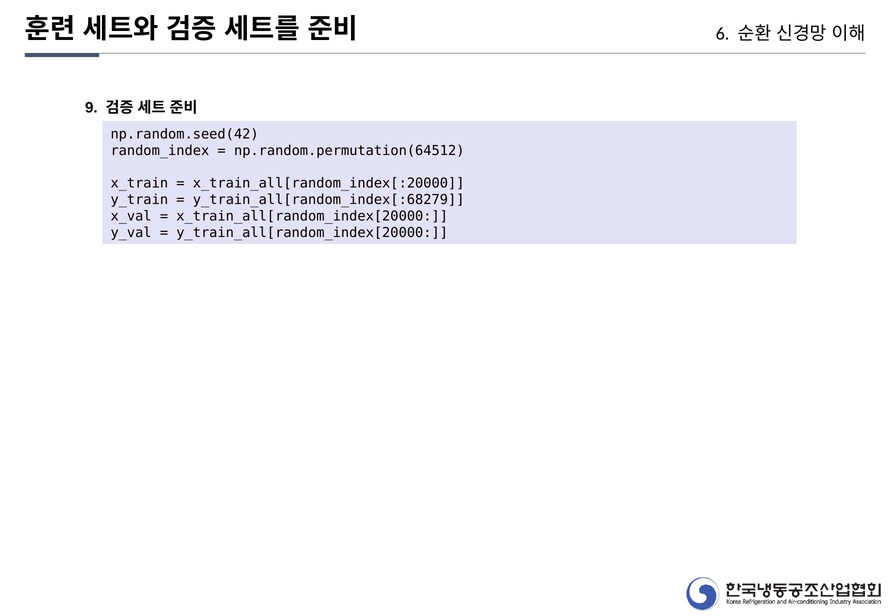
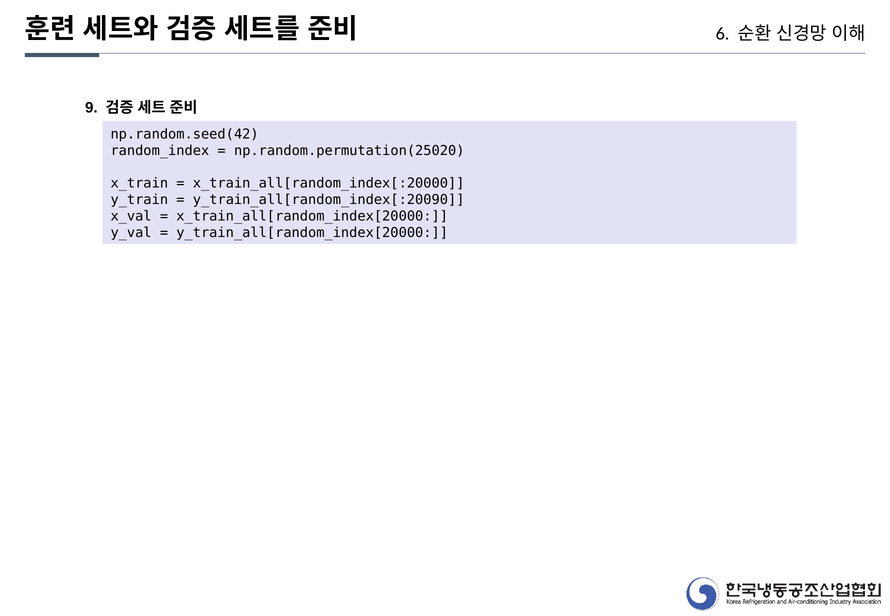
np.random.permutation(64512: np.random.permutation(64512 -> np.random.permutation(25020
y_train_all[random_index[:68279: y_train_all[random_index[:68279 -> y_train_all[random_index[:20090
